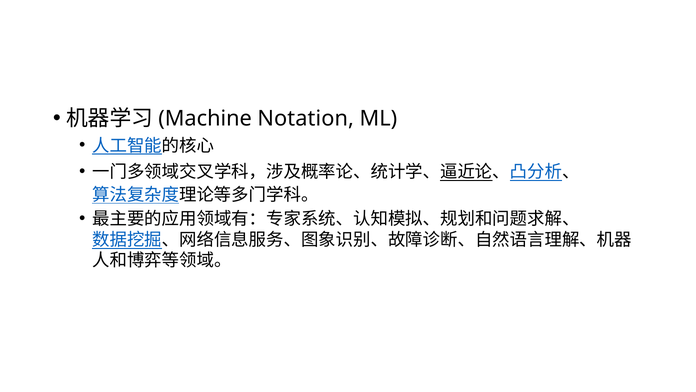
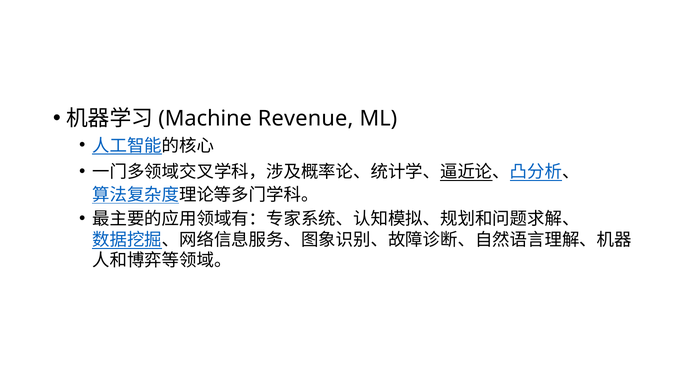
Notation: Notation -> Revenue
